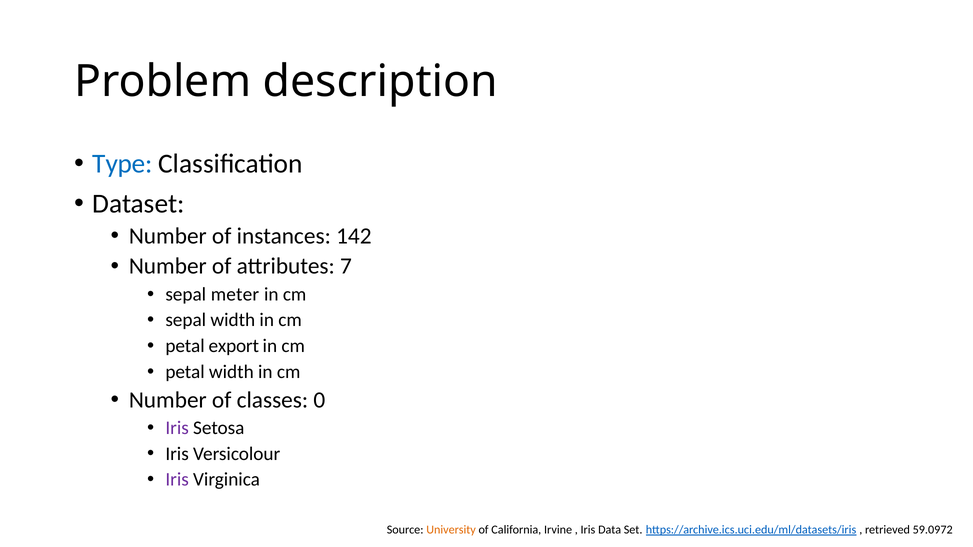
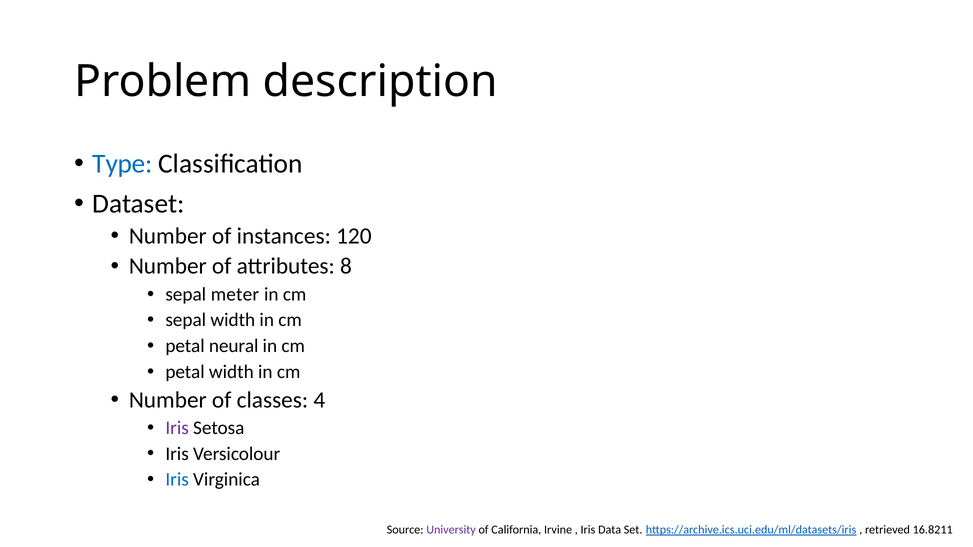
142: 142 -> 120
7: 7 -> 8
export: export -> neural
0: 0 -> 4
Iris at (177, 480) colour: purple -> blue
University colour: orange -> purple
59.0972: 59.0972 -> 16.8211
